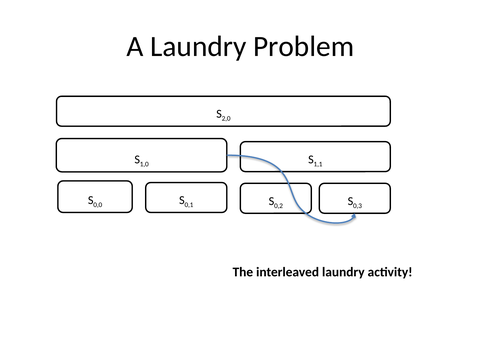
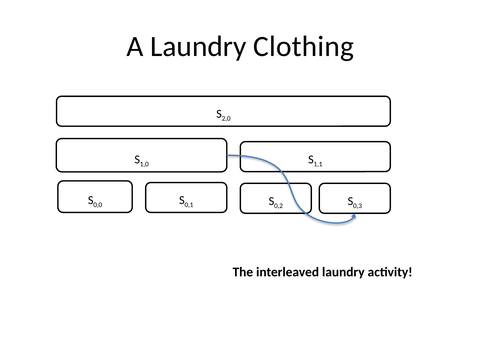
Problem: Problem -> Clothing
